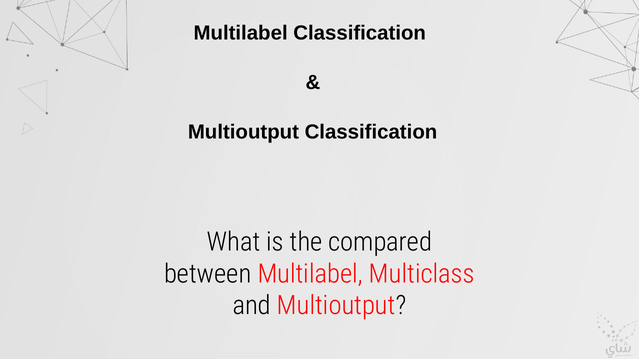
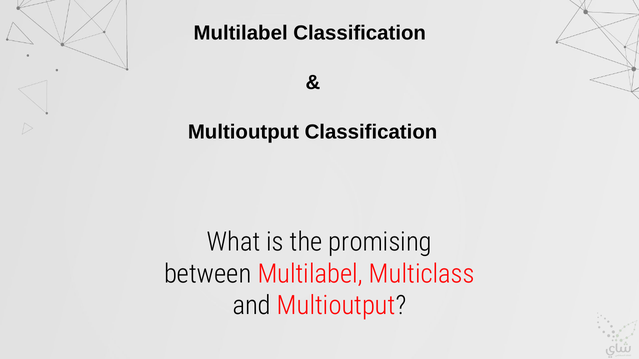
compared: compared -> promising
